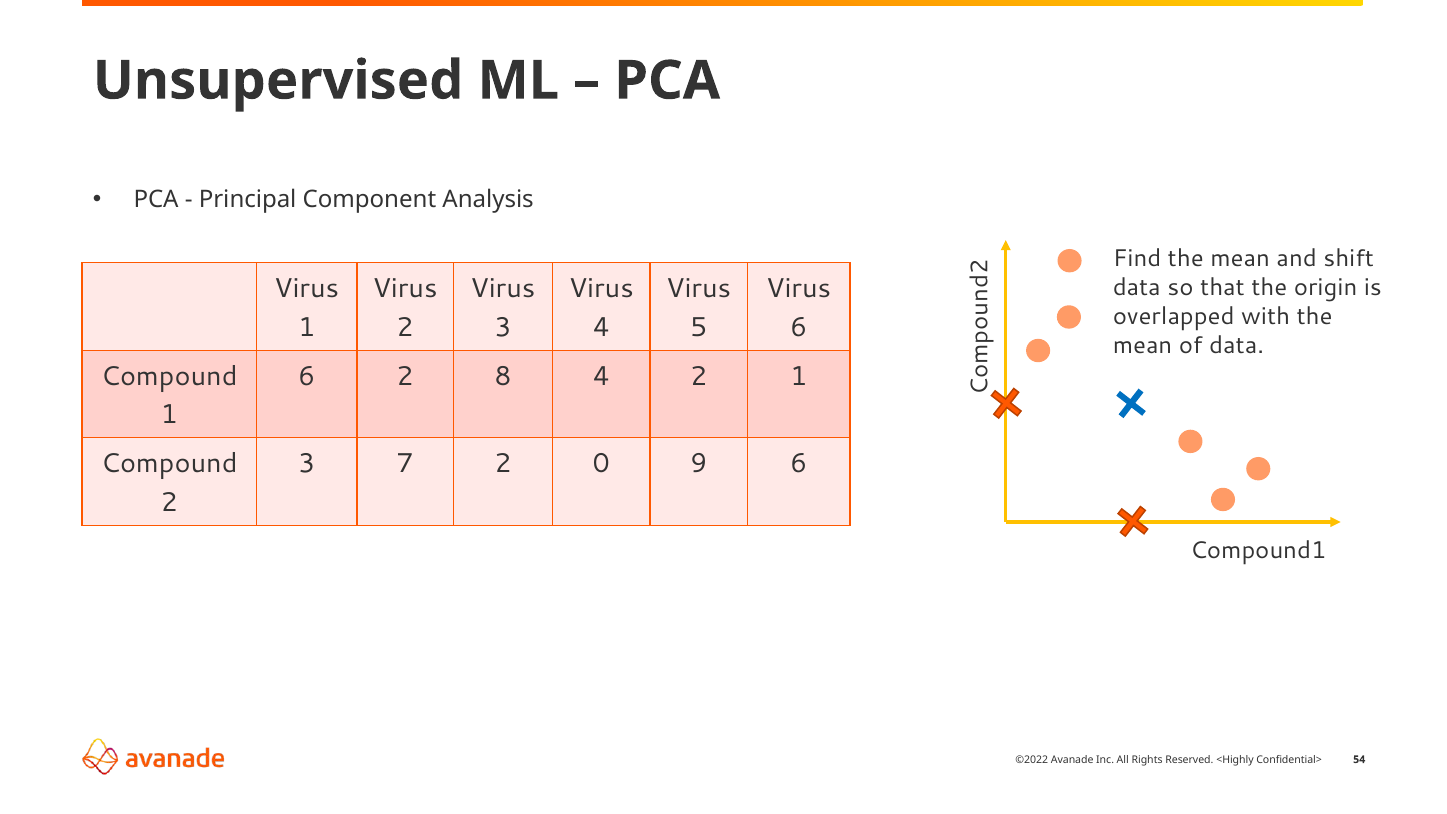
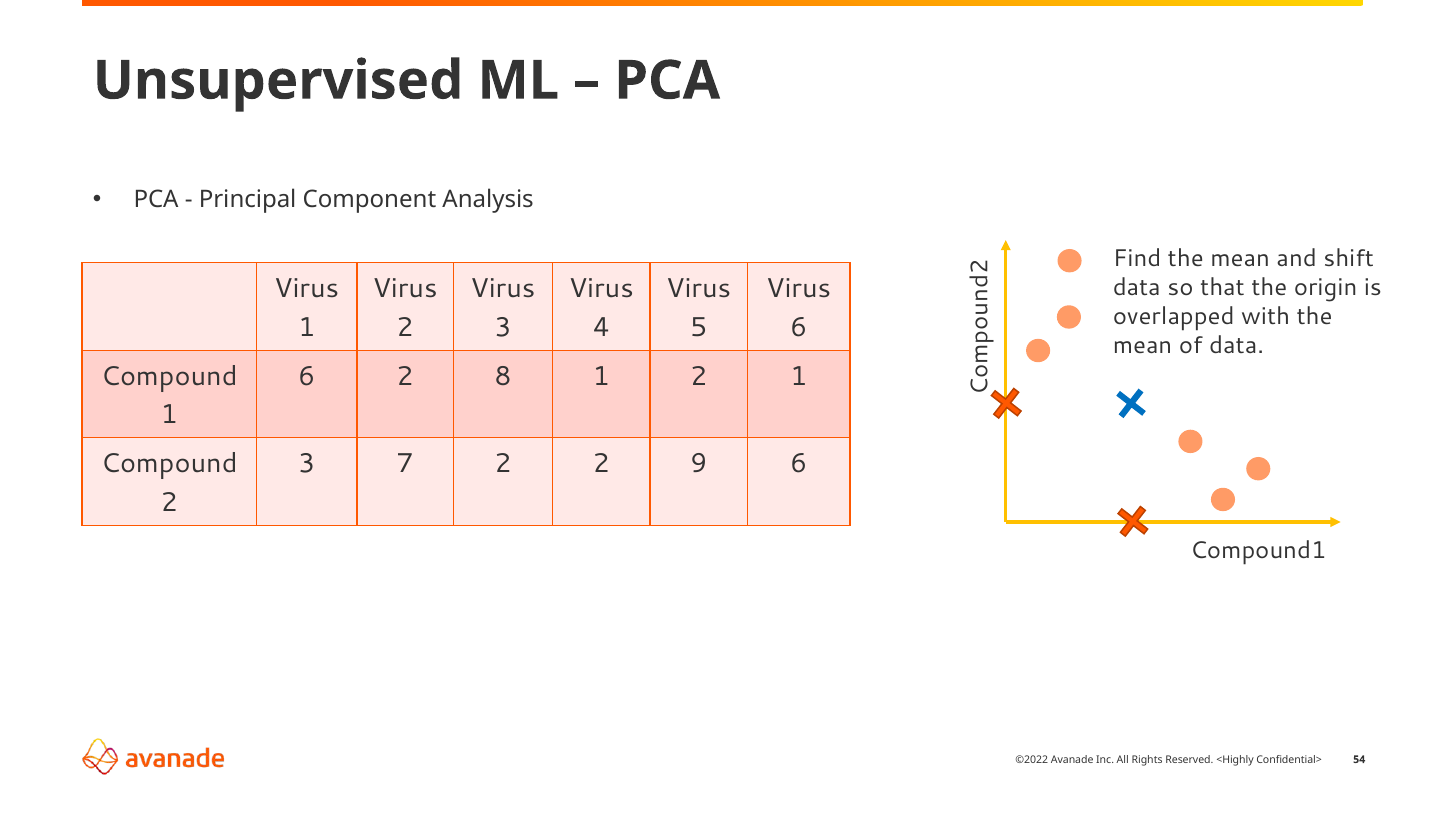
8 4: 4 -> 1
2 0: 0 -> 2
